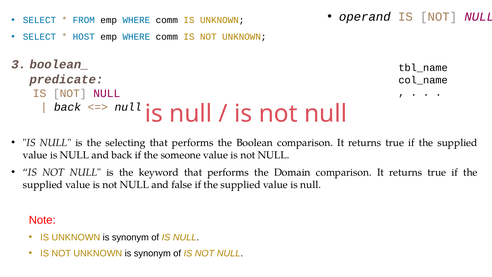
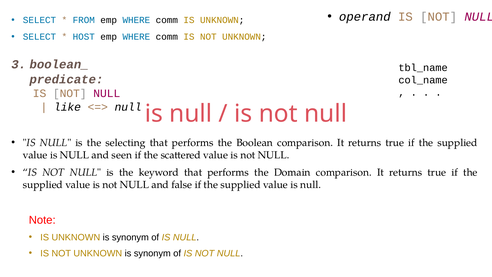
back at (67, 107): back -> like
and back: back -> seen
someone: someone -> scattered
